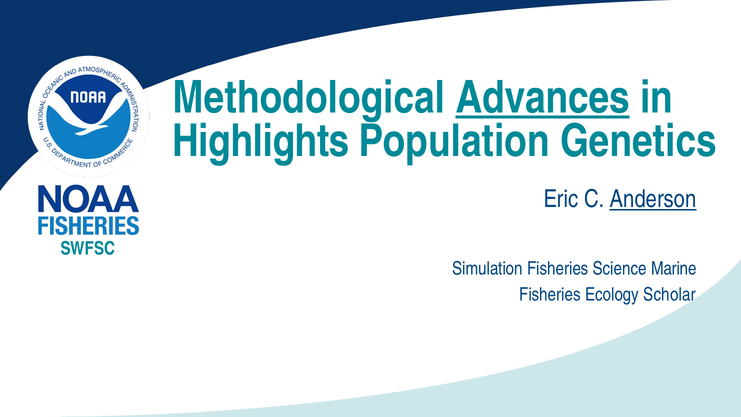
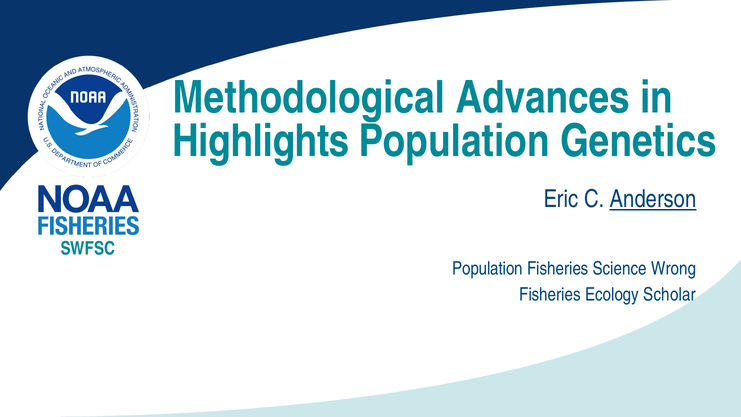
Advances underline: present -> none
Simulation at (488, 269): Simulation -> Population
Marine: Marine -> Wrong
